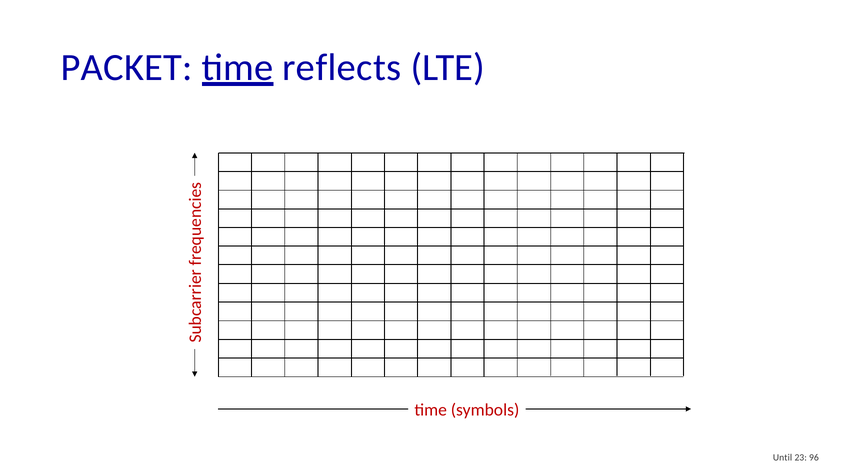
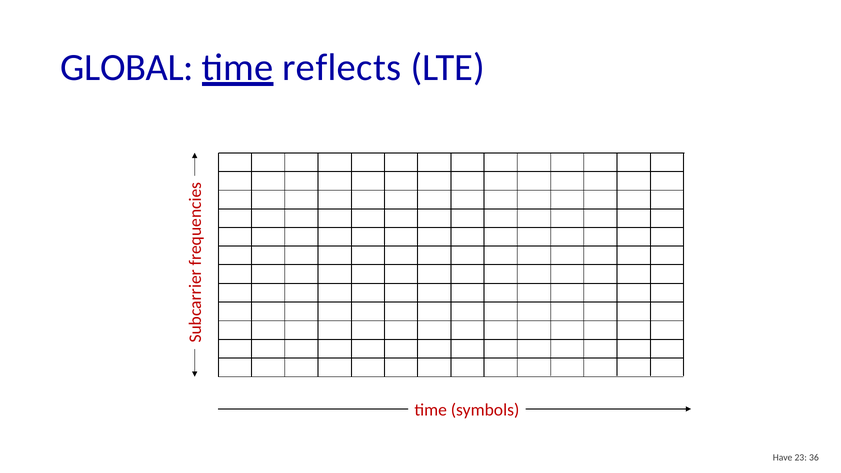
PACKET: PACKET -> GLOBAL
Until: Until -> Have
96: 96 -> 36
